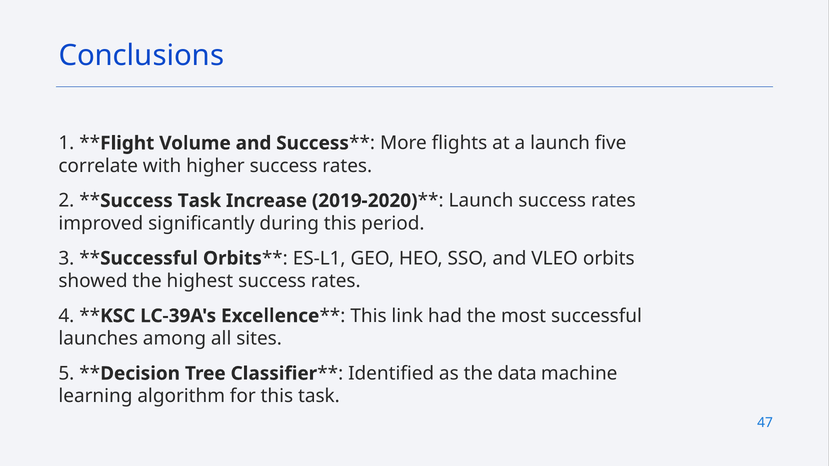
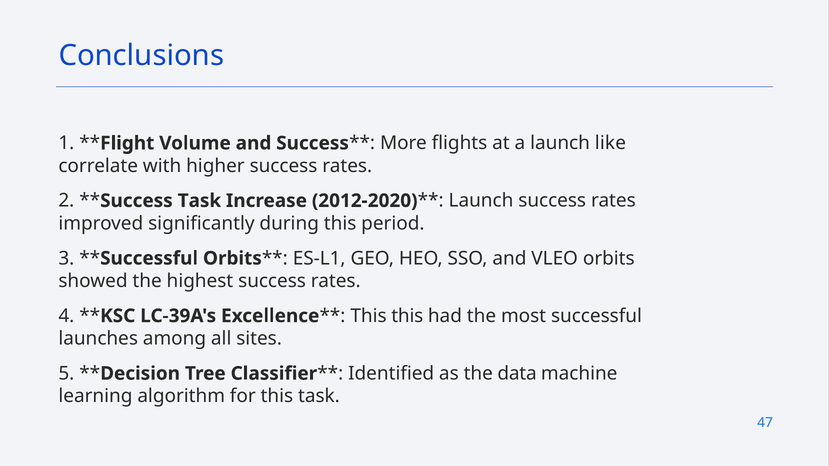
five: five -> like
2019-2020: 2019-2020 -> 2012-2020
This link: link -> this
